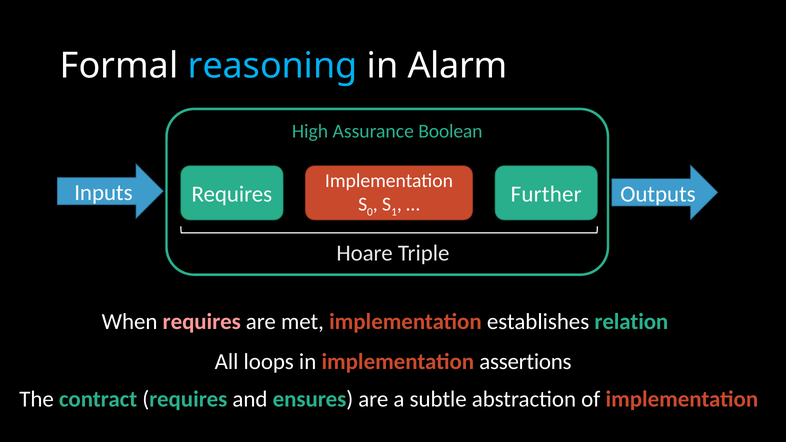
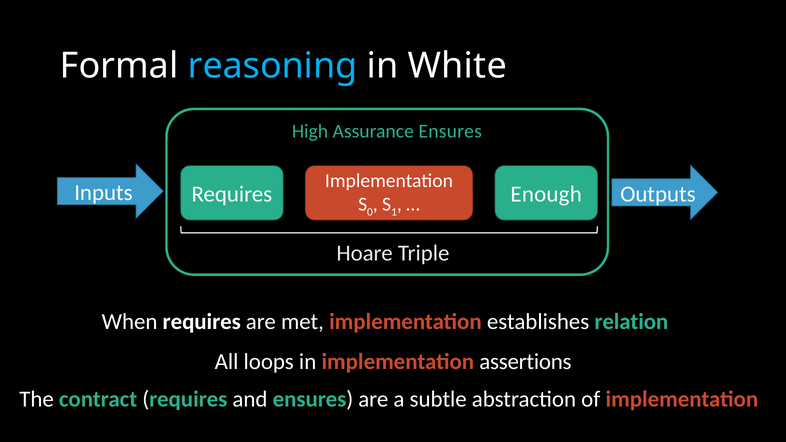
Alarm: Alarm -> White
Assurance Boolean: Boolean -> Ensures
Further: Further -> Enough
requires at (202, 322) colour: pink -> white
